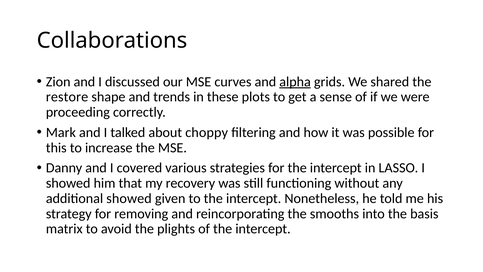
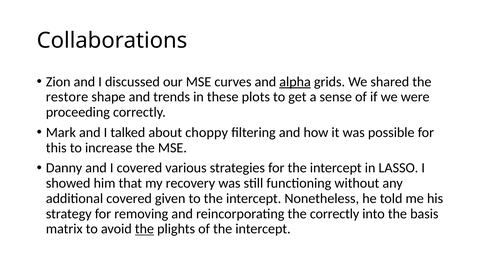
additional showed: showed -> covered
the smooths: smooths -> correctly
the at (144, 229) underline: none -> present
